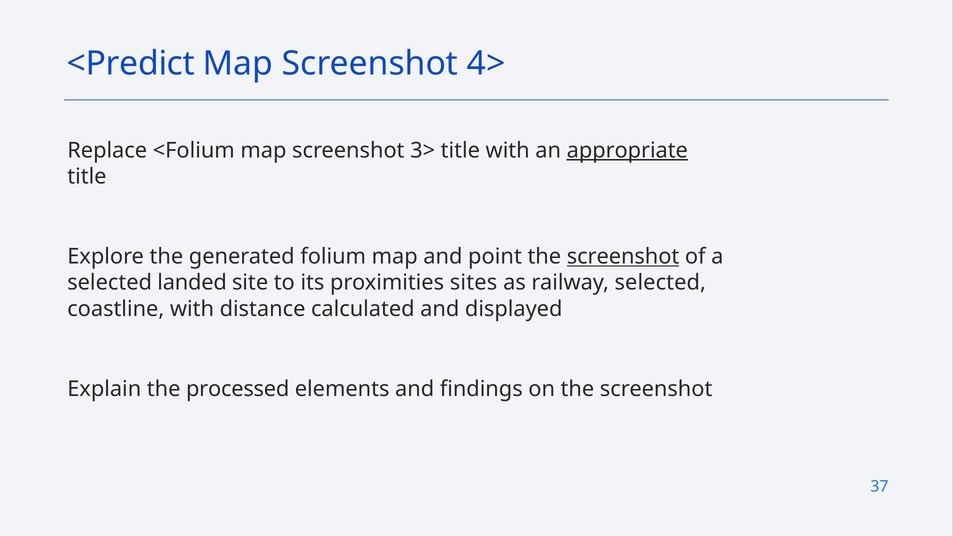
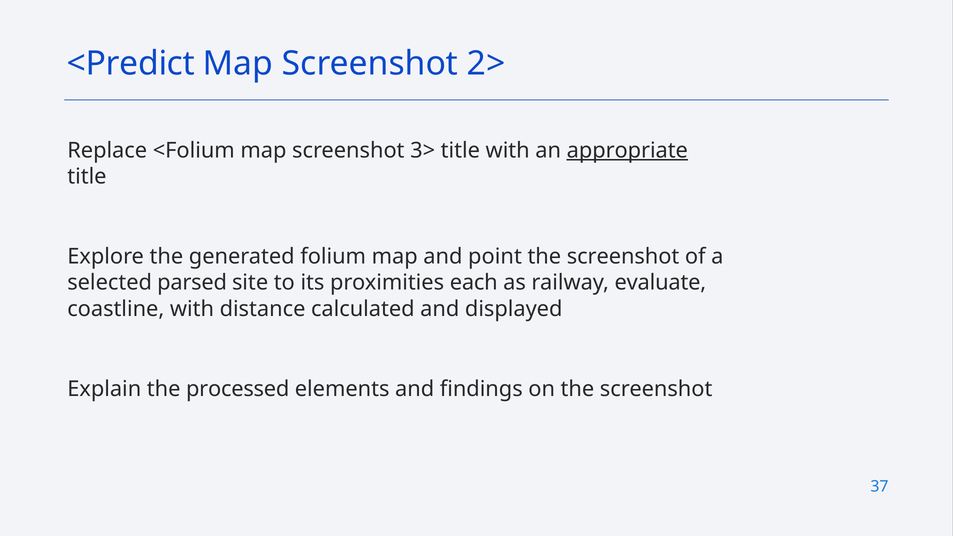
4>: 4> -> 2>
screenshot at (623, 257) underline: present -> none
landed: landed -> parsed
sites: sites -> each
railway selected: selected -> evaluate
